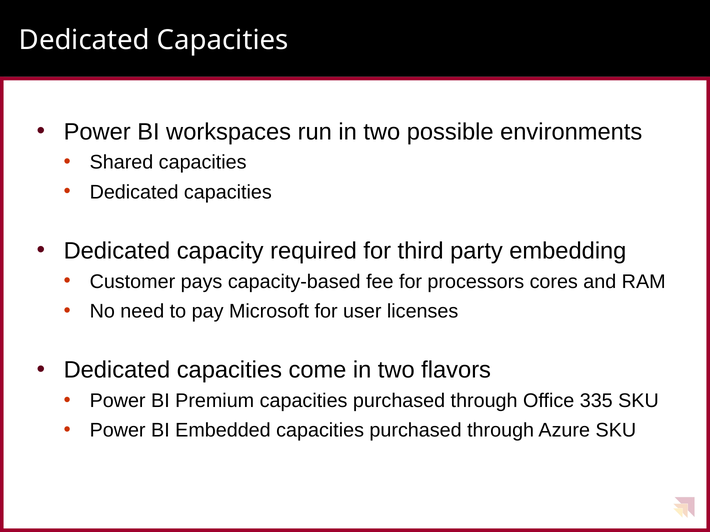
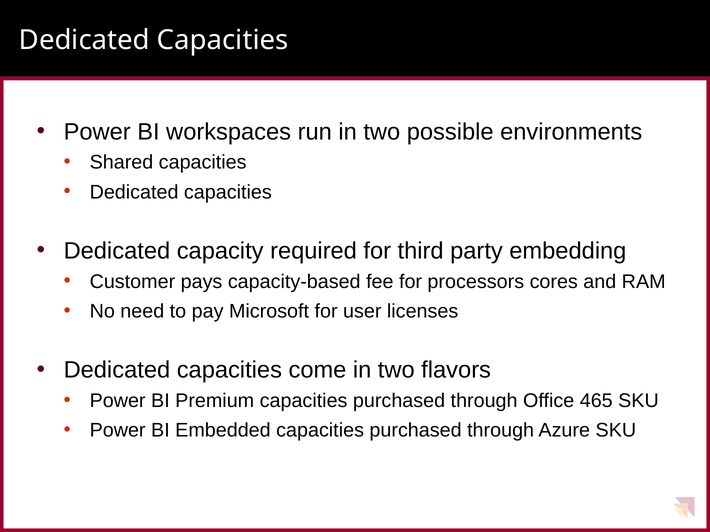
335: 335 -> 465
